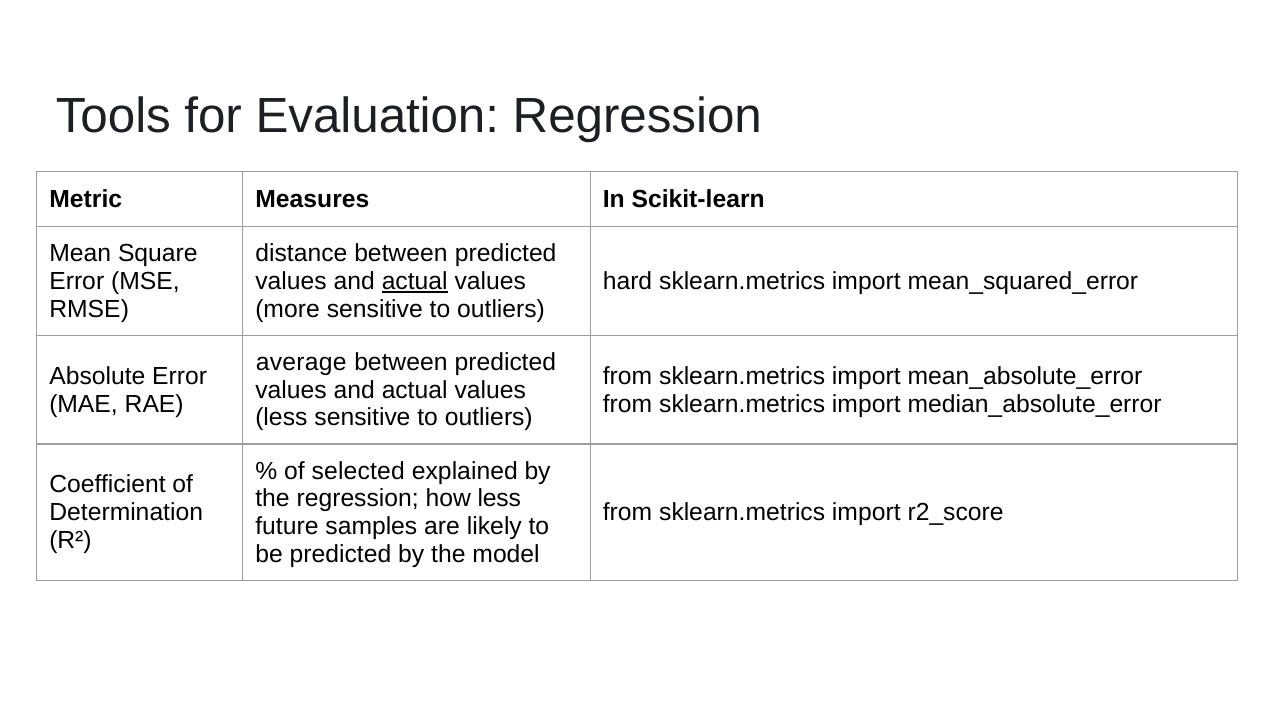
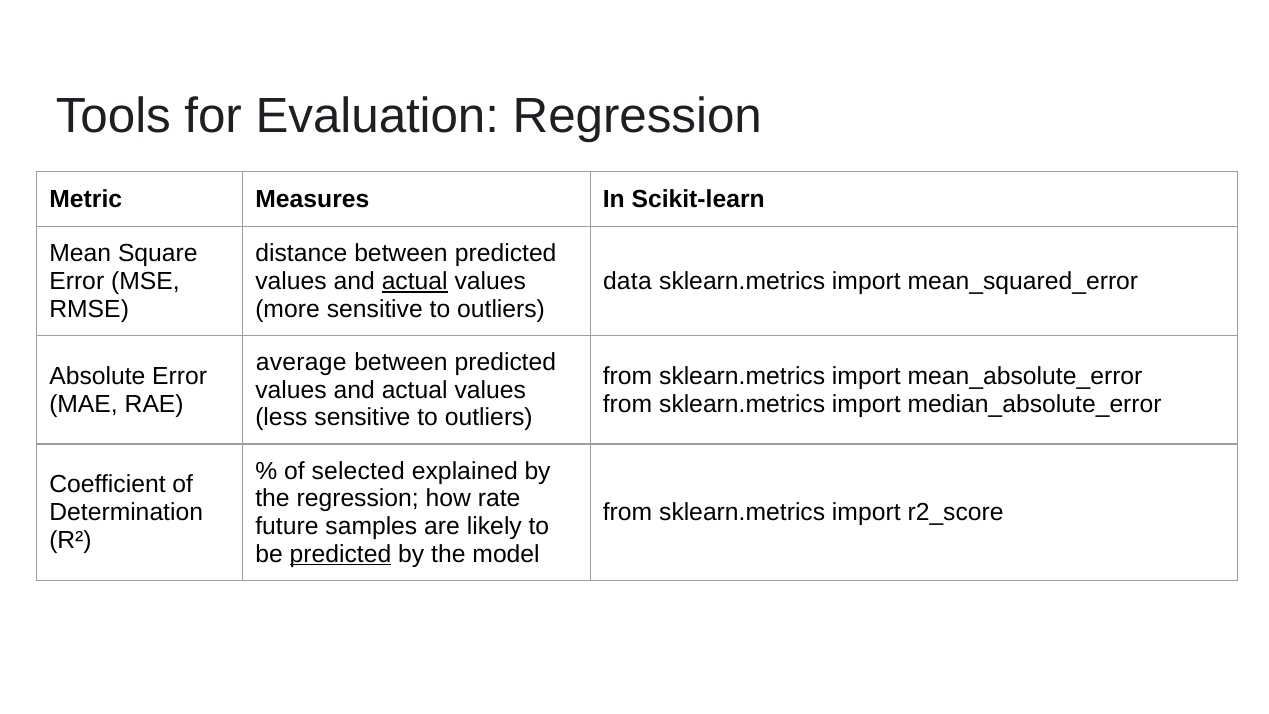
hard: hard -> data
how less: less -> rate
predicted at (340, 554) underline: none -> present
